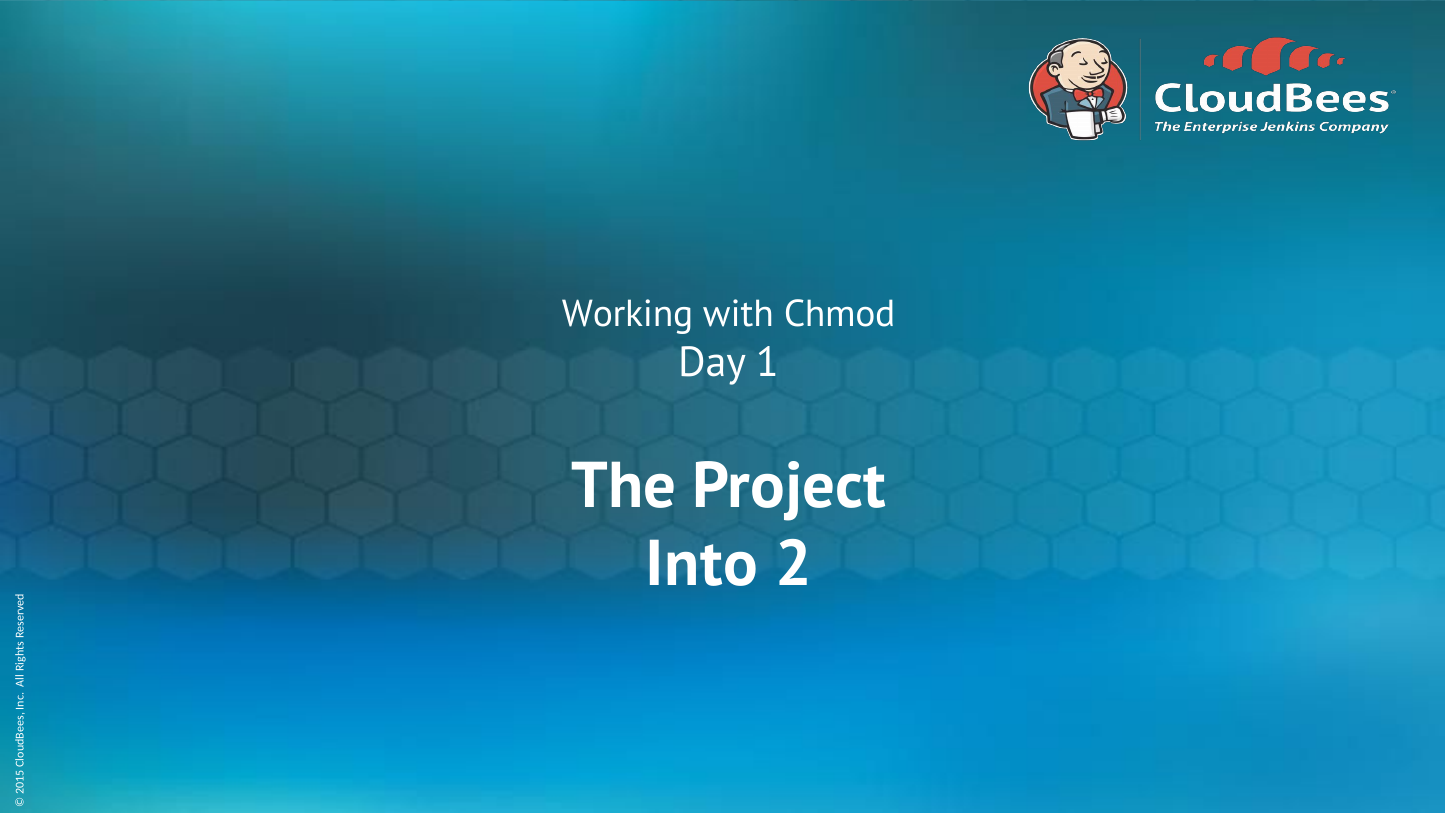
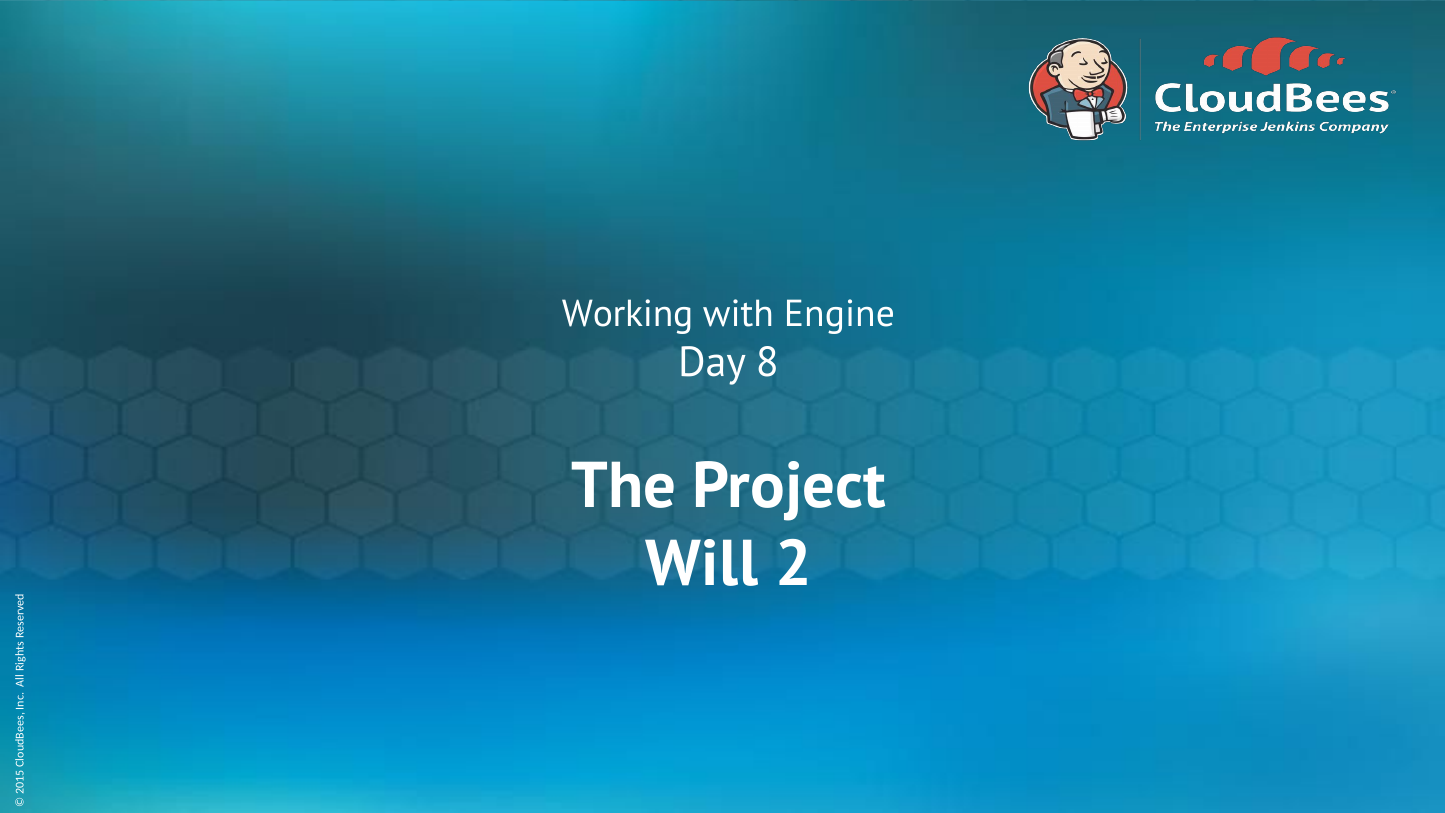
Chmod: Chmod -> Engine
Day 1: 1 -> 8
Into: Into -> Will
